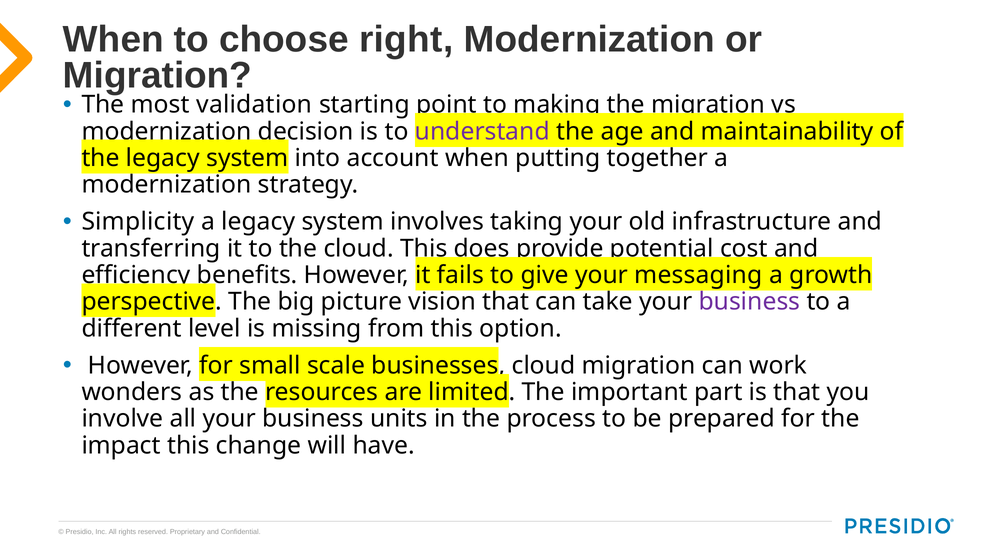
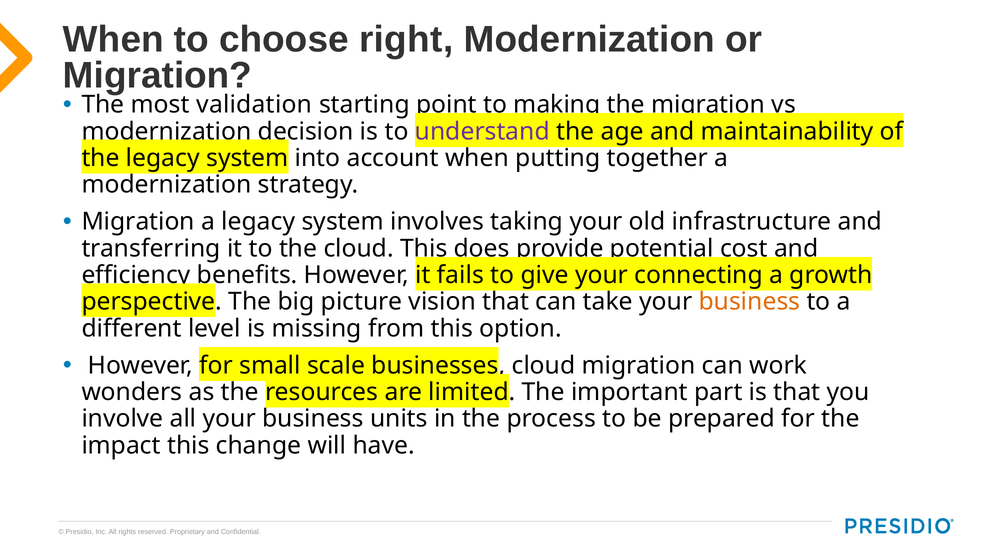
Simplicity at (138, 222): Simplicity -> Migration
messaging: messaging -> connecting
business at (749, 302) colour: purple -> orange
